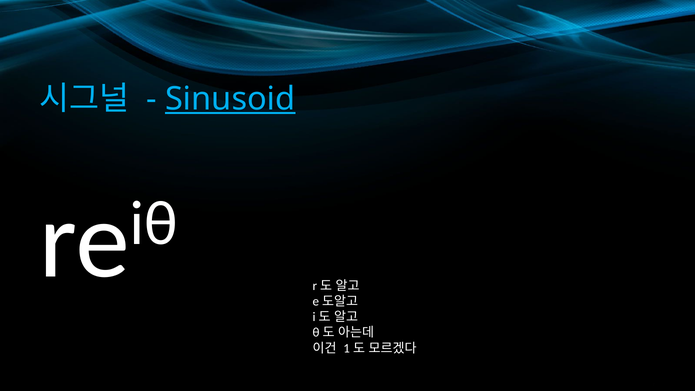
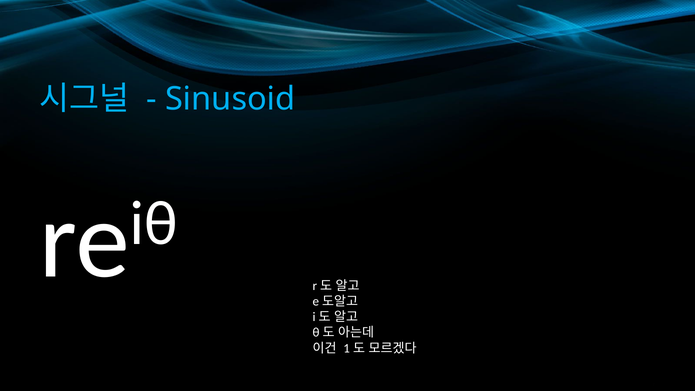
Sinusoid underline: present -> none
